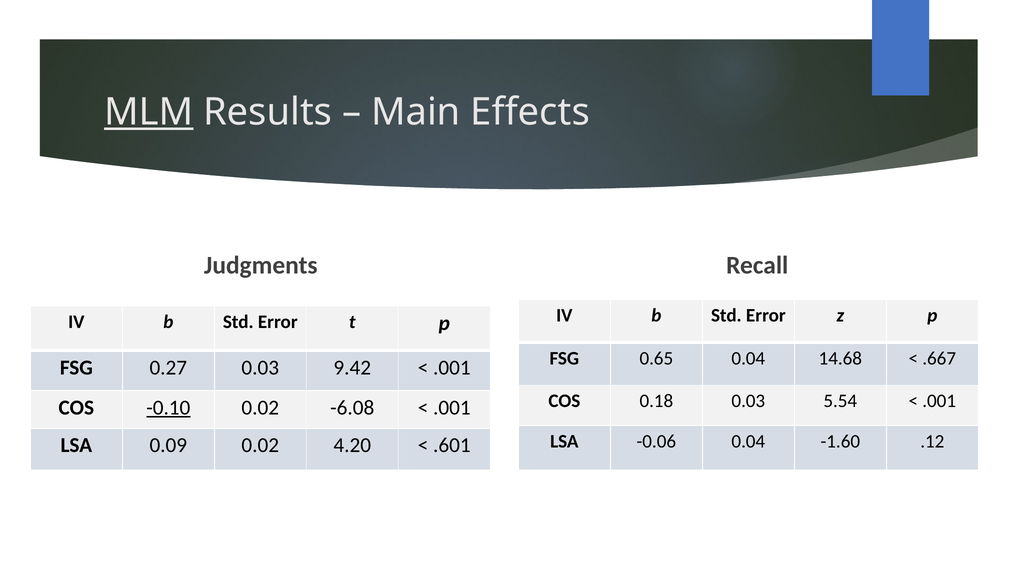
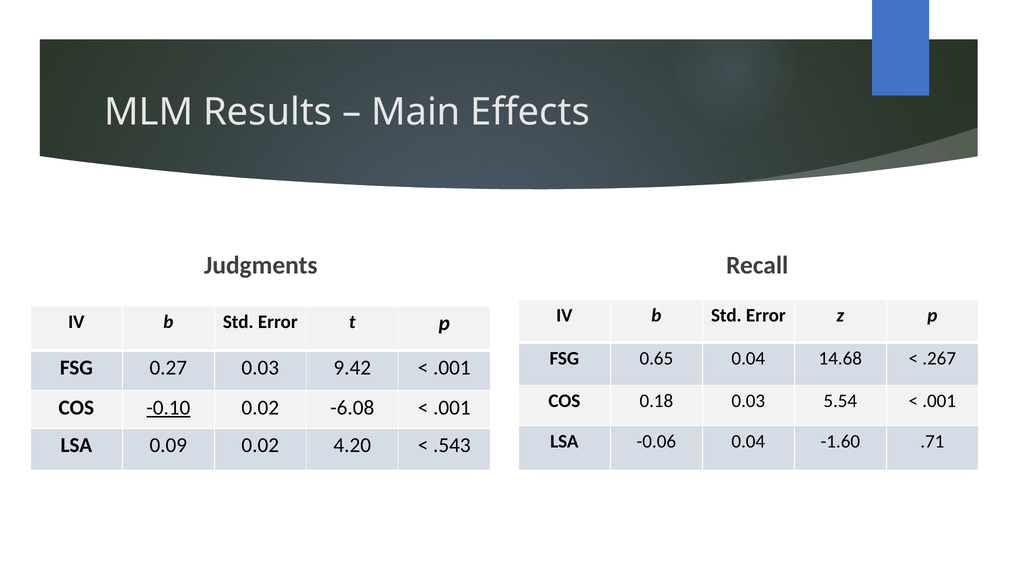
MLM underline: present -> none
.667: .667 -> .267
.12: .12 -> .71
.601: .601 -> .543
